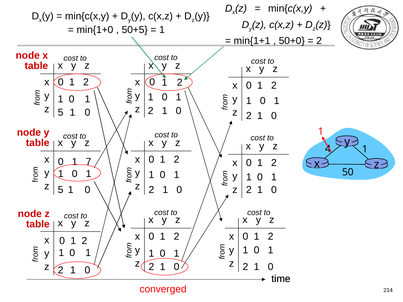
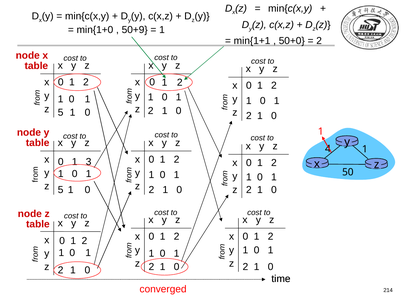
50+5: 50+5 -> 50+9
7: 7 -> 3
